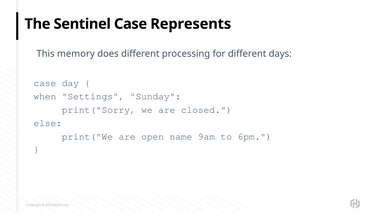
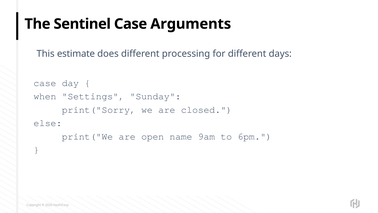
Represents: Represents -> Arguments
memory: memory -> estimate
